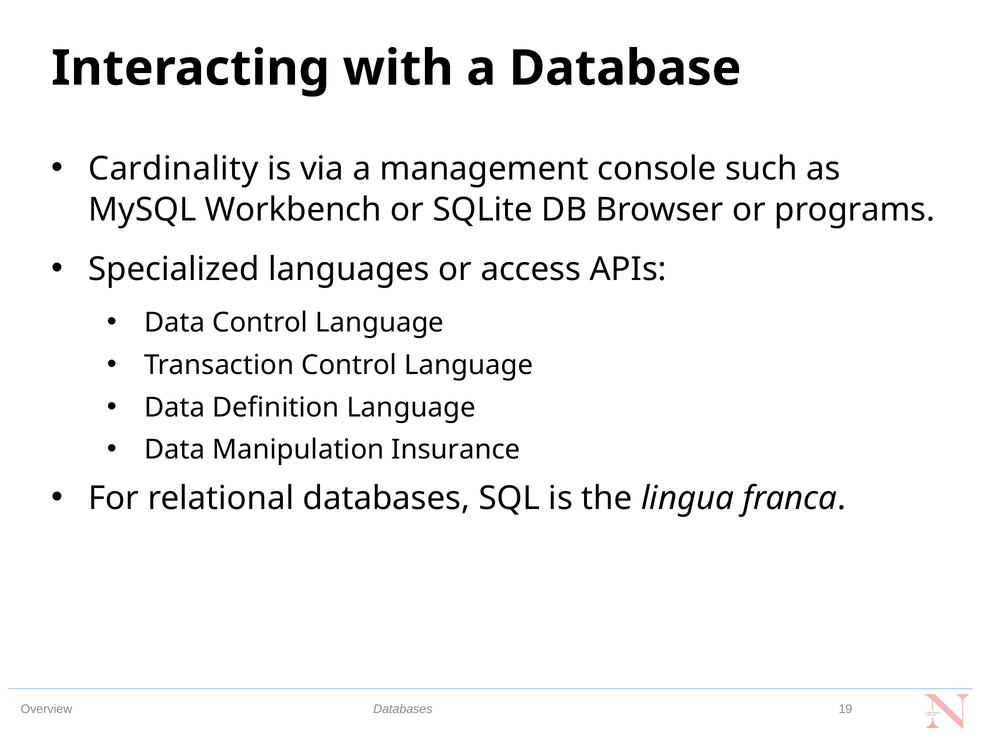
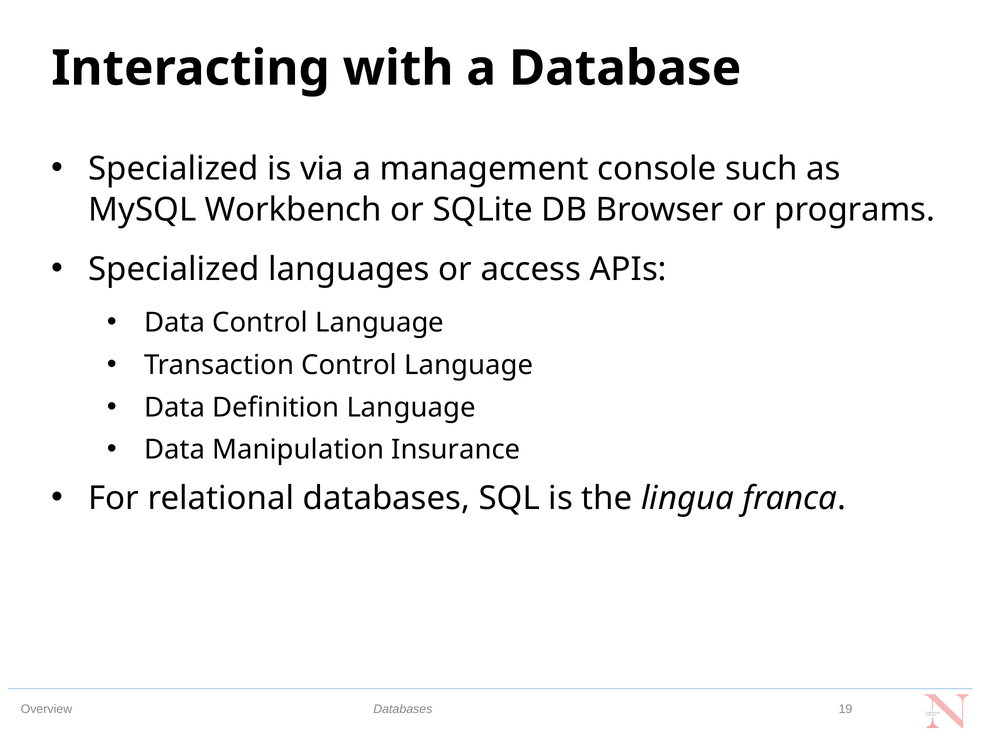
Cardinality at (173, 169): Cardinality -> Specialized
